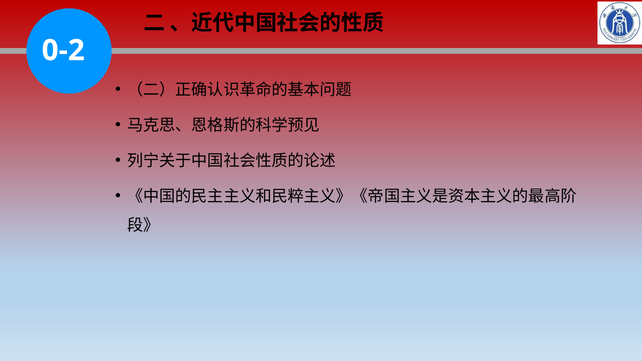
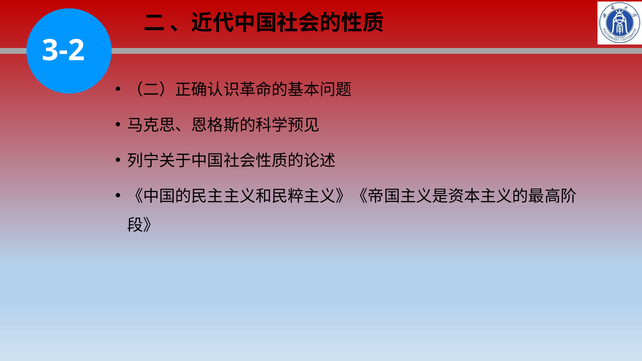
0-2: 0-2 -> 3-2
